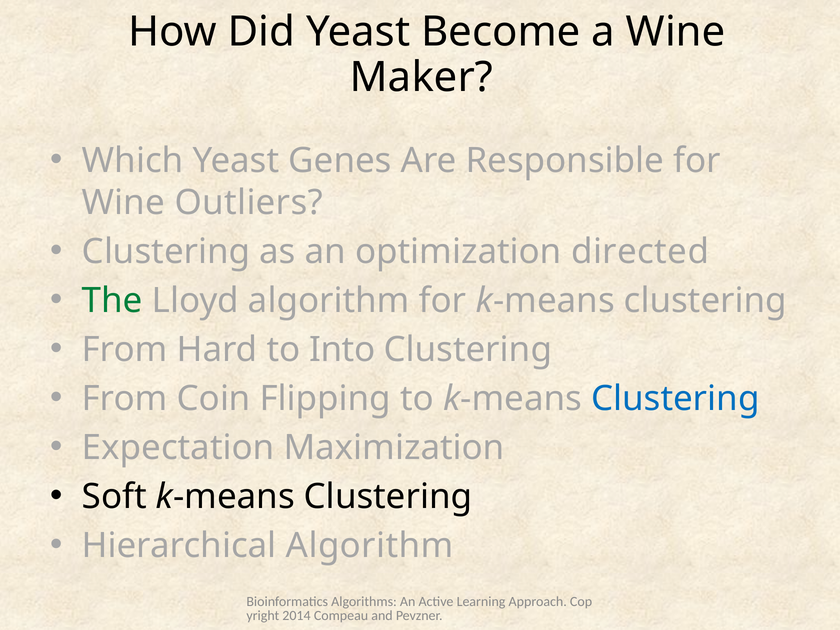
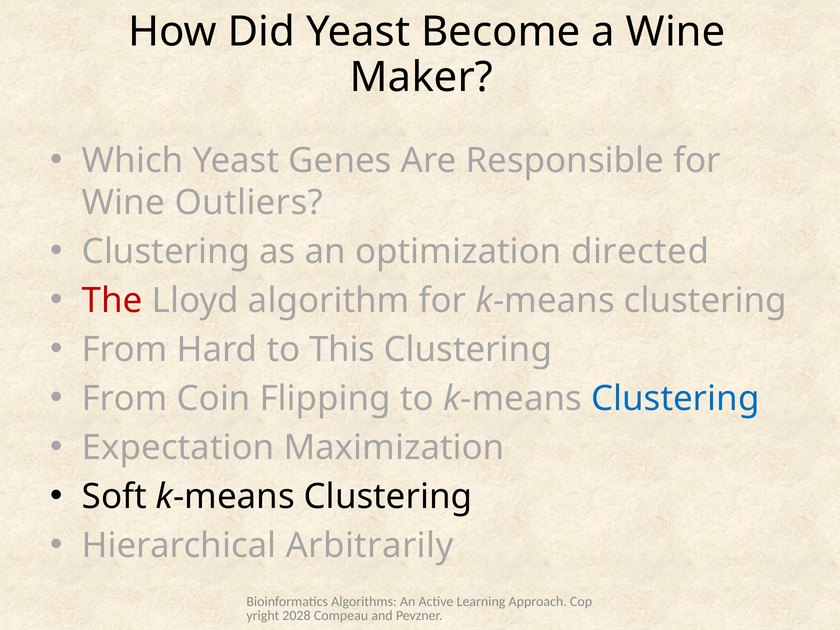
The colour: green -> red
Into: Into -> This
Hierarchical Algorithm: Algorithm -> Arbitrarily
2014: 2014 -> 2028
